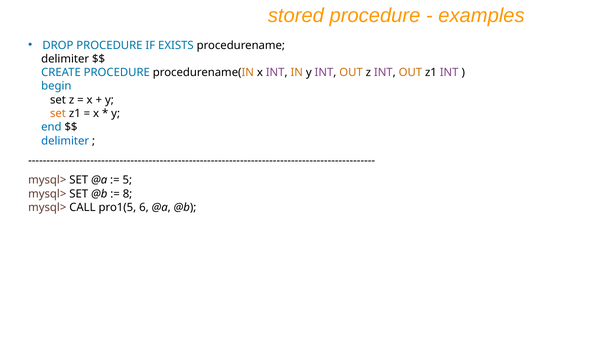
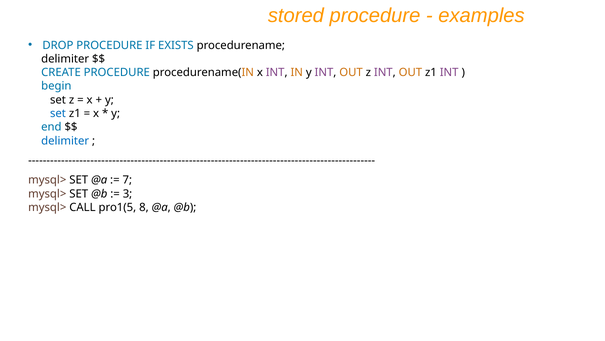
set at (58, 113) colour: orange -> blue
5: 5 -> 7
8: 8 -> 3
6: 6 -> 8
